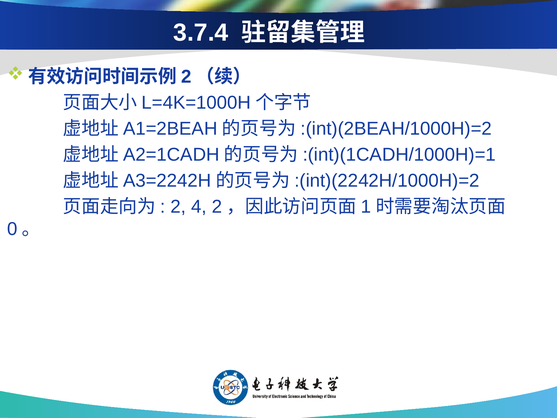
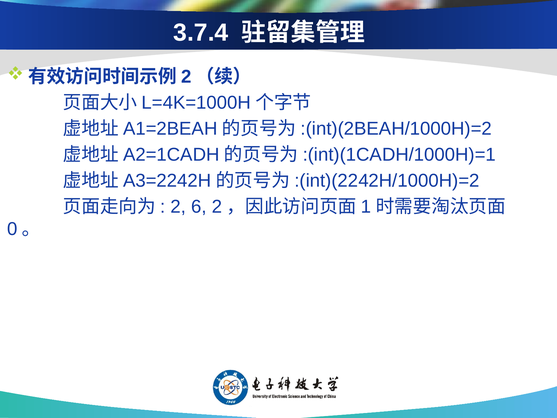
4: 4 -> 6
